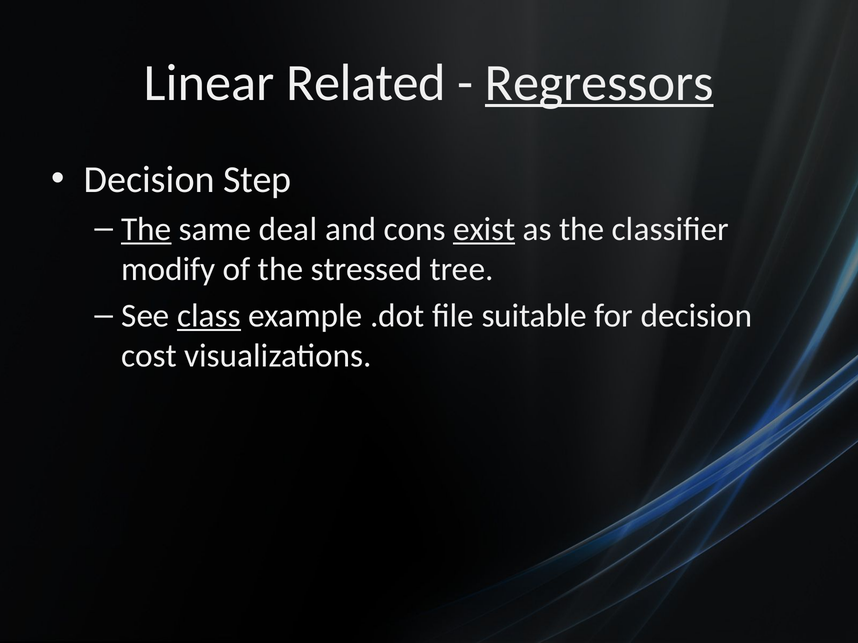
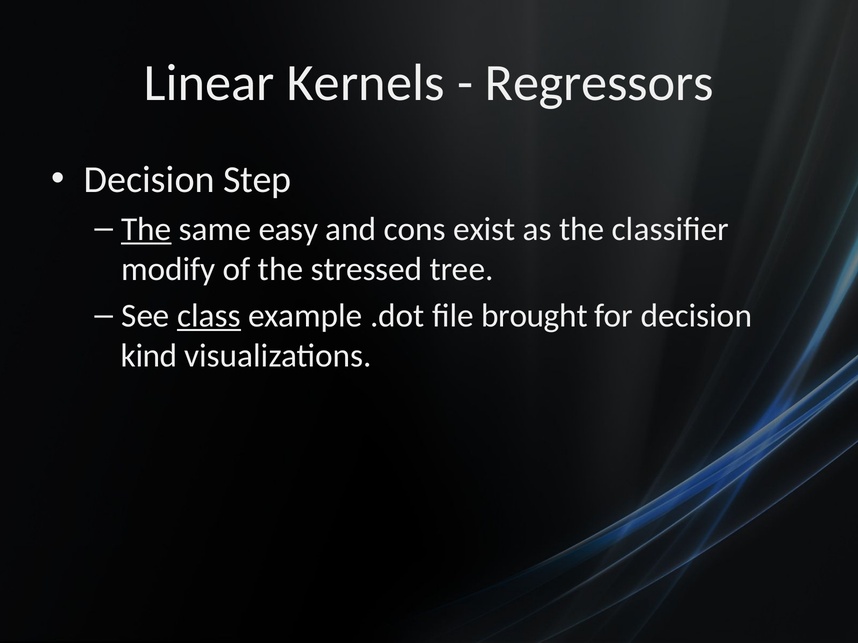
Related: Related -> Kernels
Regressors underline: present -> none
deal: deal -> easy
exist underline: present -> none
suitable: suitable -> brought
cost: cost -> kind
